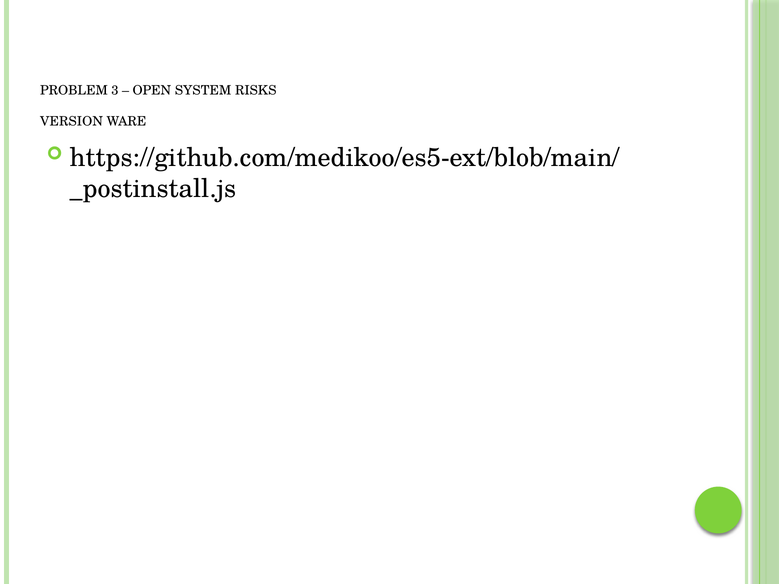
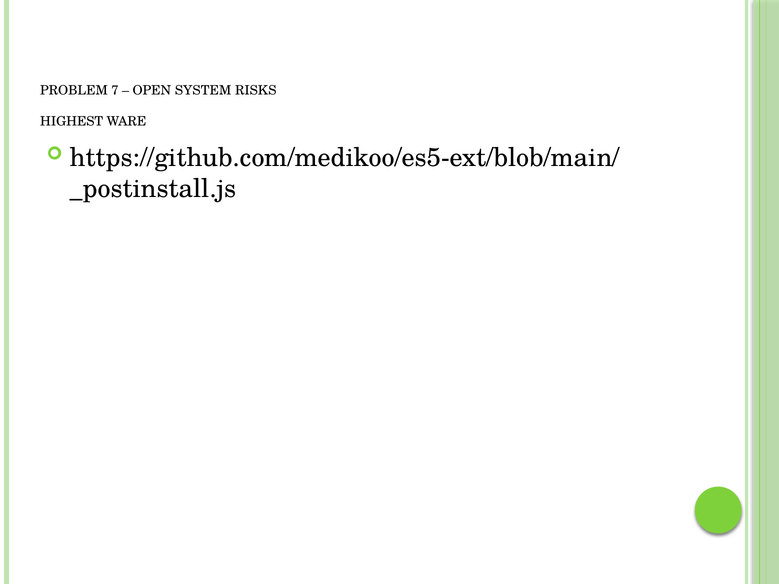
3: 3 -> 7
VERSION: VERSION -> HIGHEST
